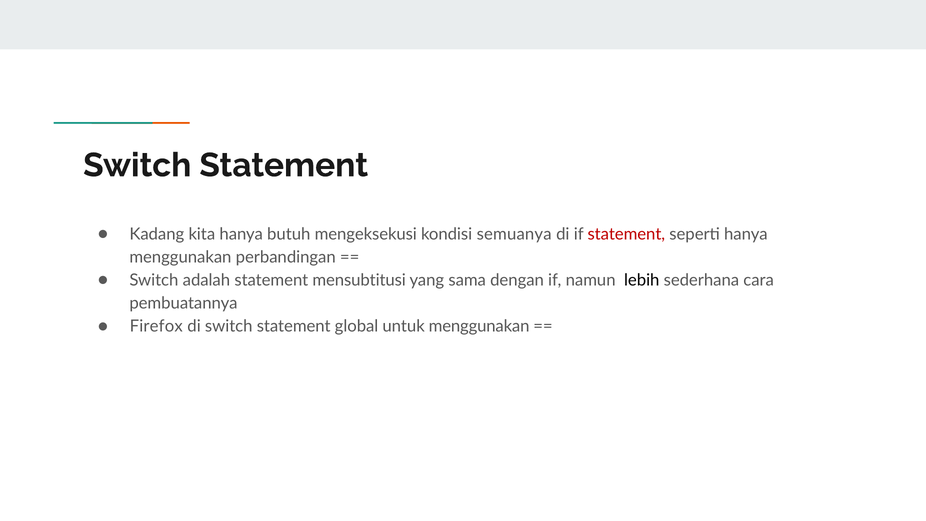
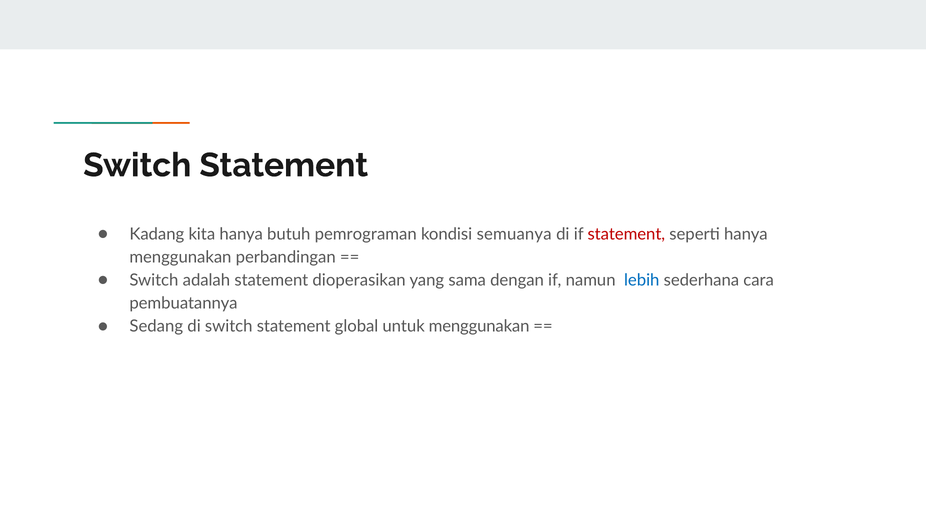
mengeksekusi: mengeksekusi -> pemrograman
mensubtitusi: mensubtitusi -> dioperasikan
lebih colour: black -> blue
Firefox: Firefox -> Sedang
